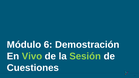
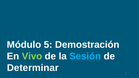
6: 6 -> 5
Sesión colour: light green -> light blue
Cuestiones: Cuestiones -> Determinar
